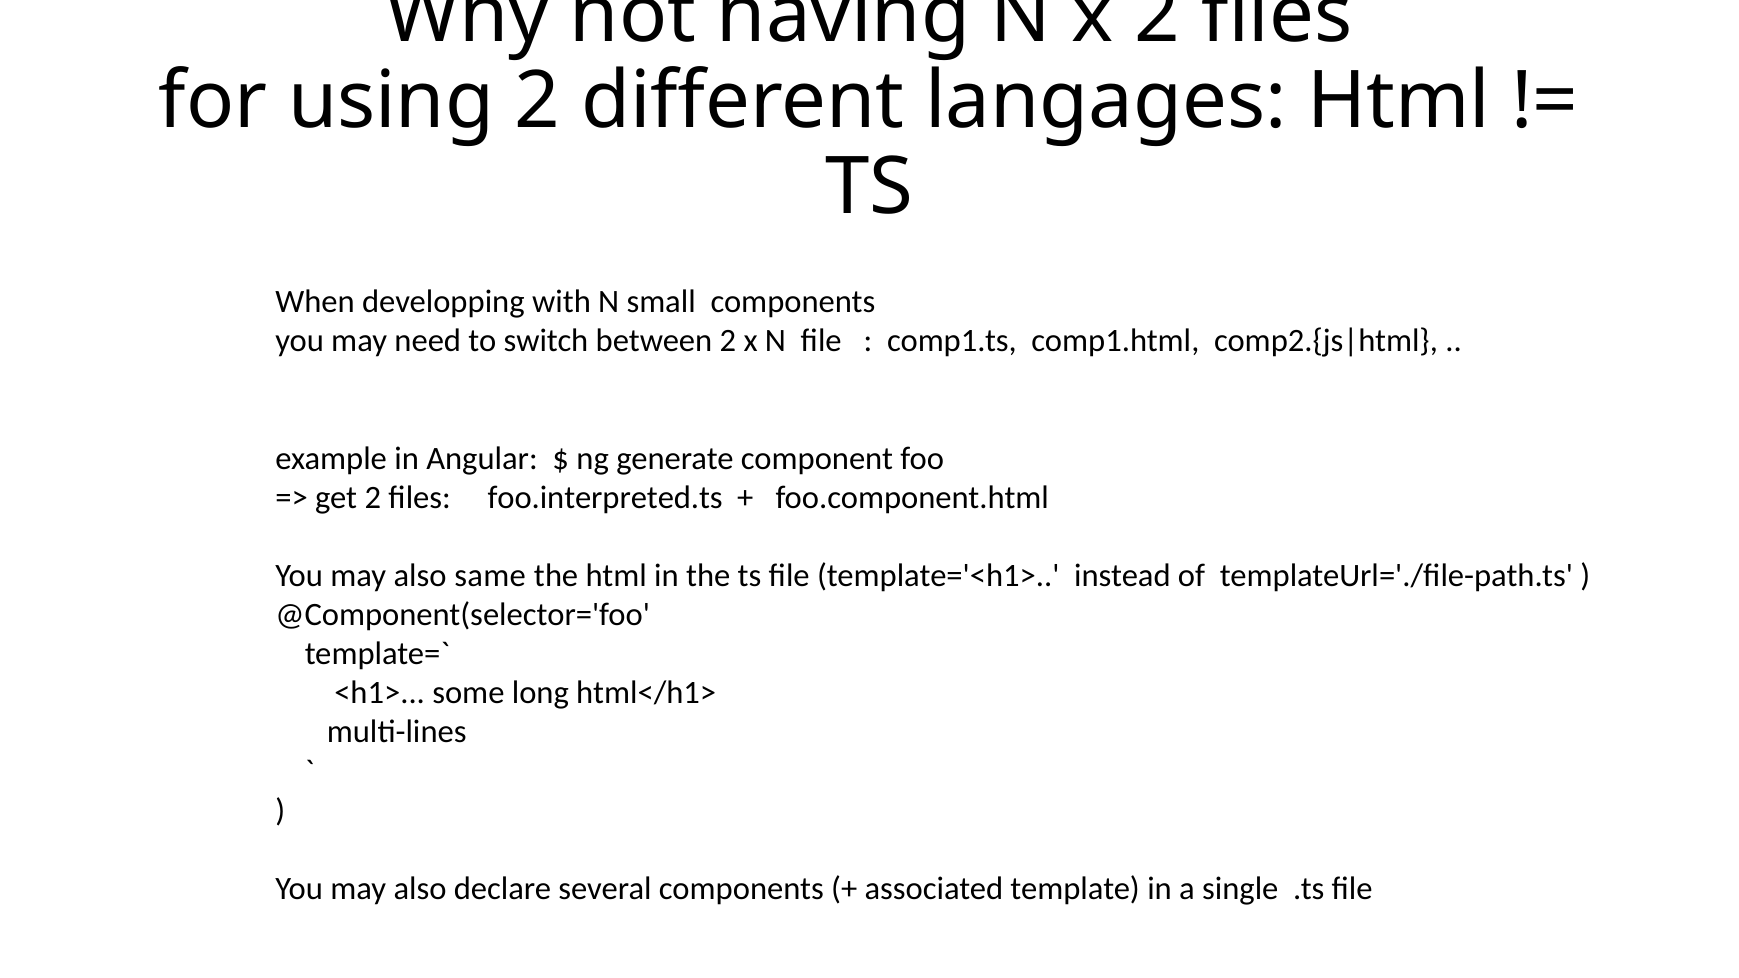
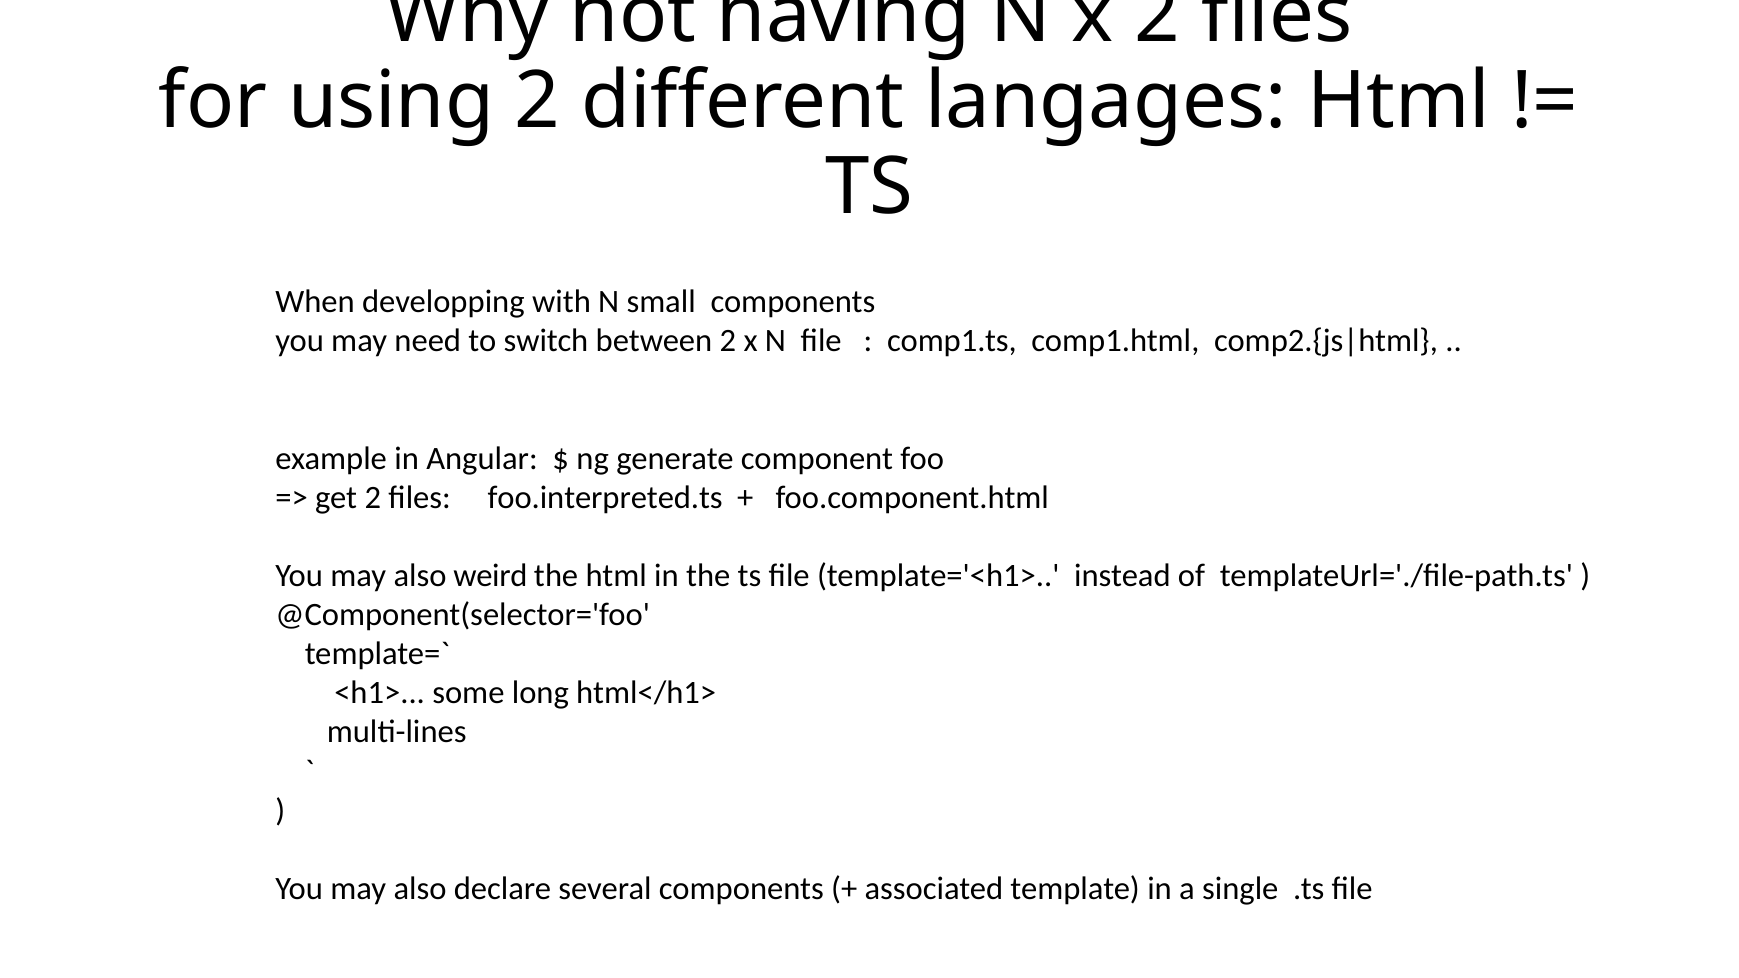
same: same -> weird
